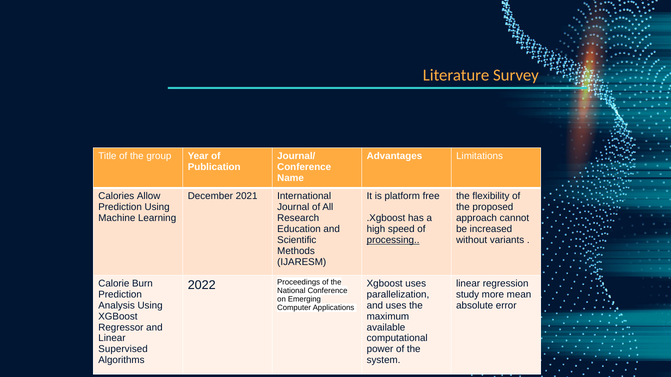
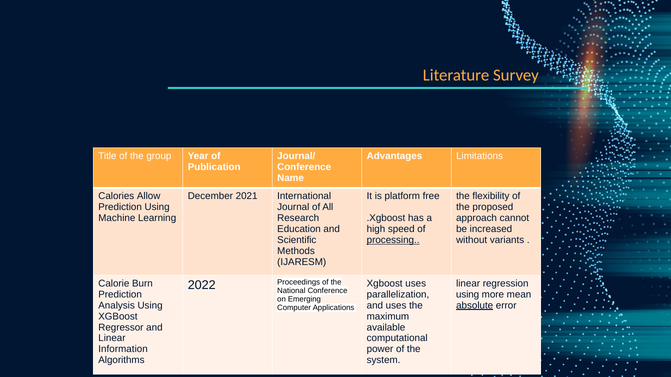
study at (468, 295): study -> using
absolute underline: none -> present
Supervised: Supervised -> Information
